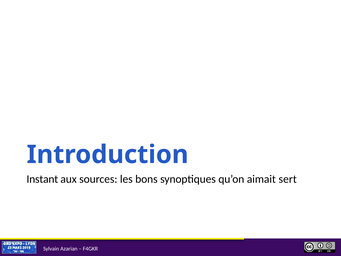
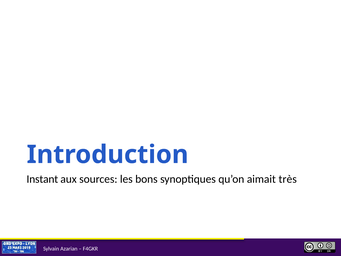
sert: sert -> très
